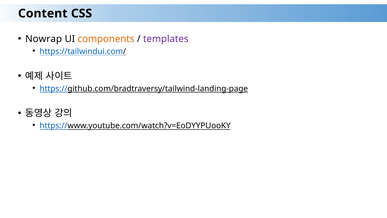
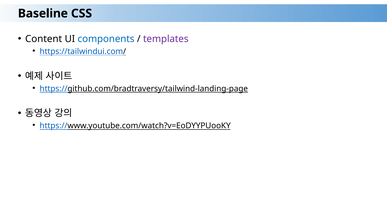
Content: Content -> Baseline
Nowrap: Nowrap -> Content
components colour: orange -> blue
